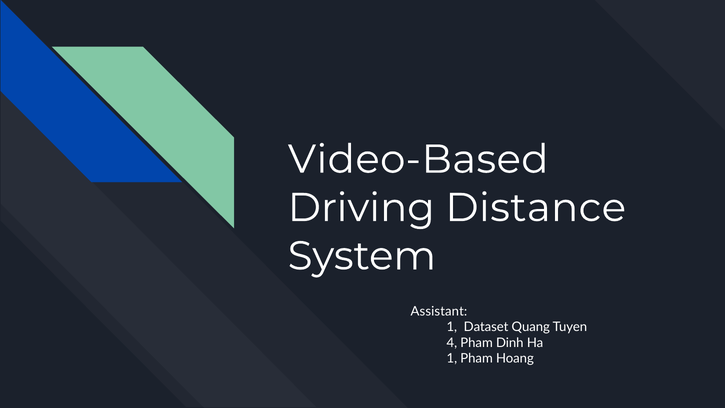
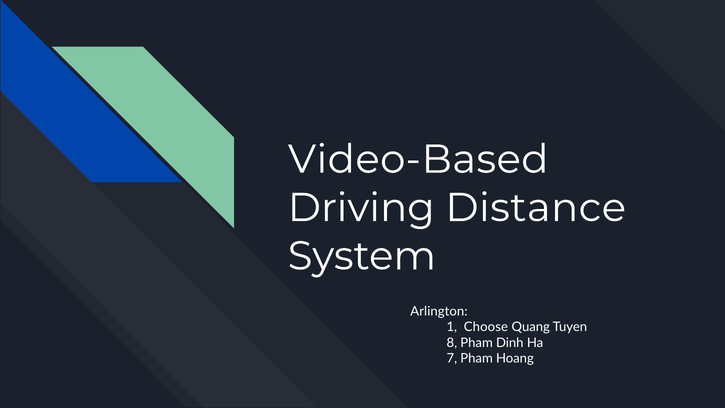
Assistant: Assistant -> Arlington
Dataset: Dataset -> Choose
4: 4 -> 8
1 at (452, 358): 1 -> 7
